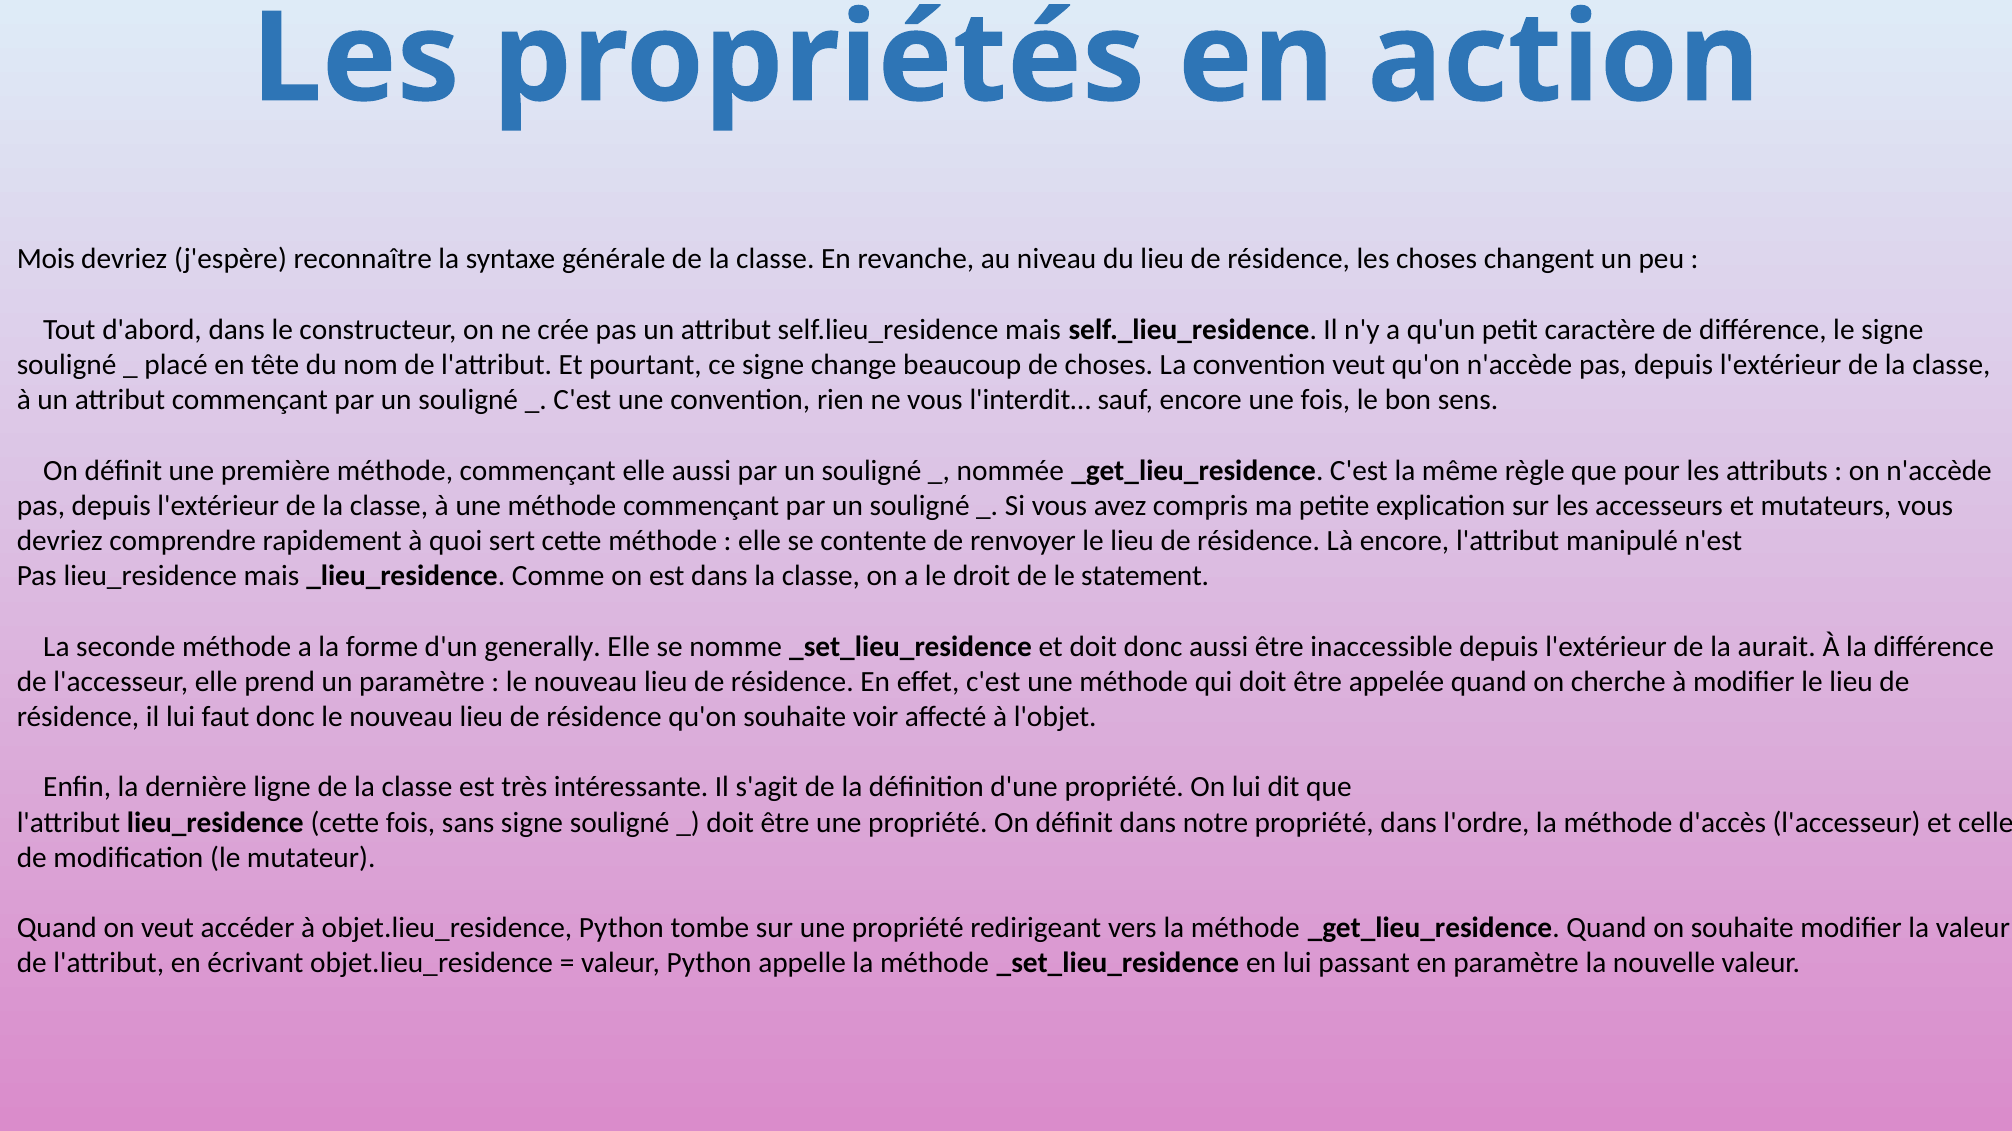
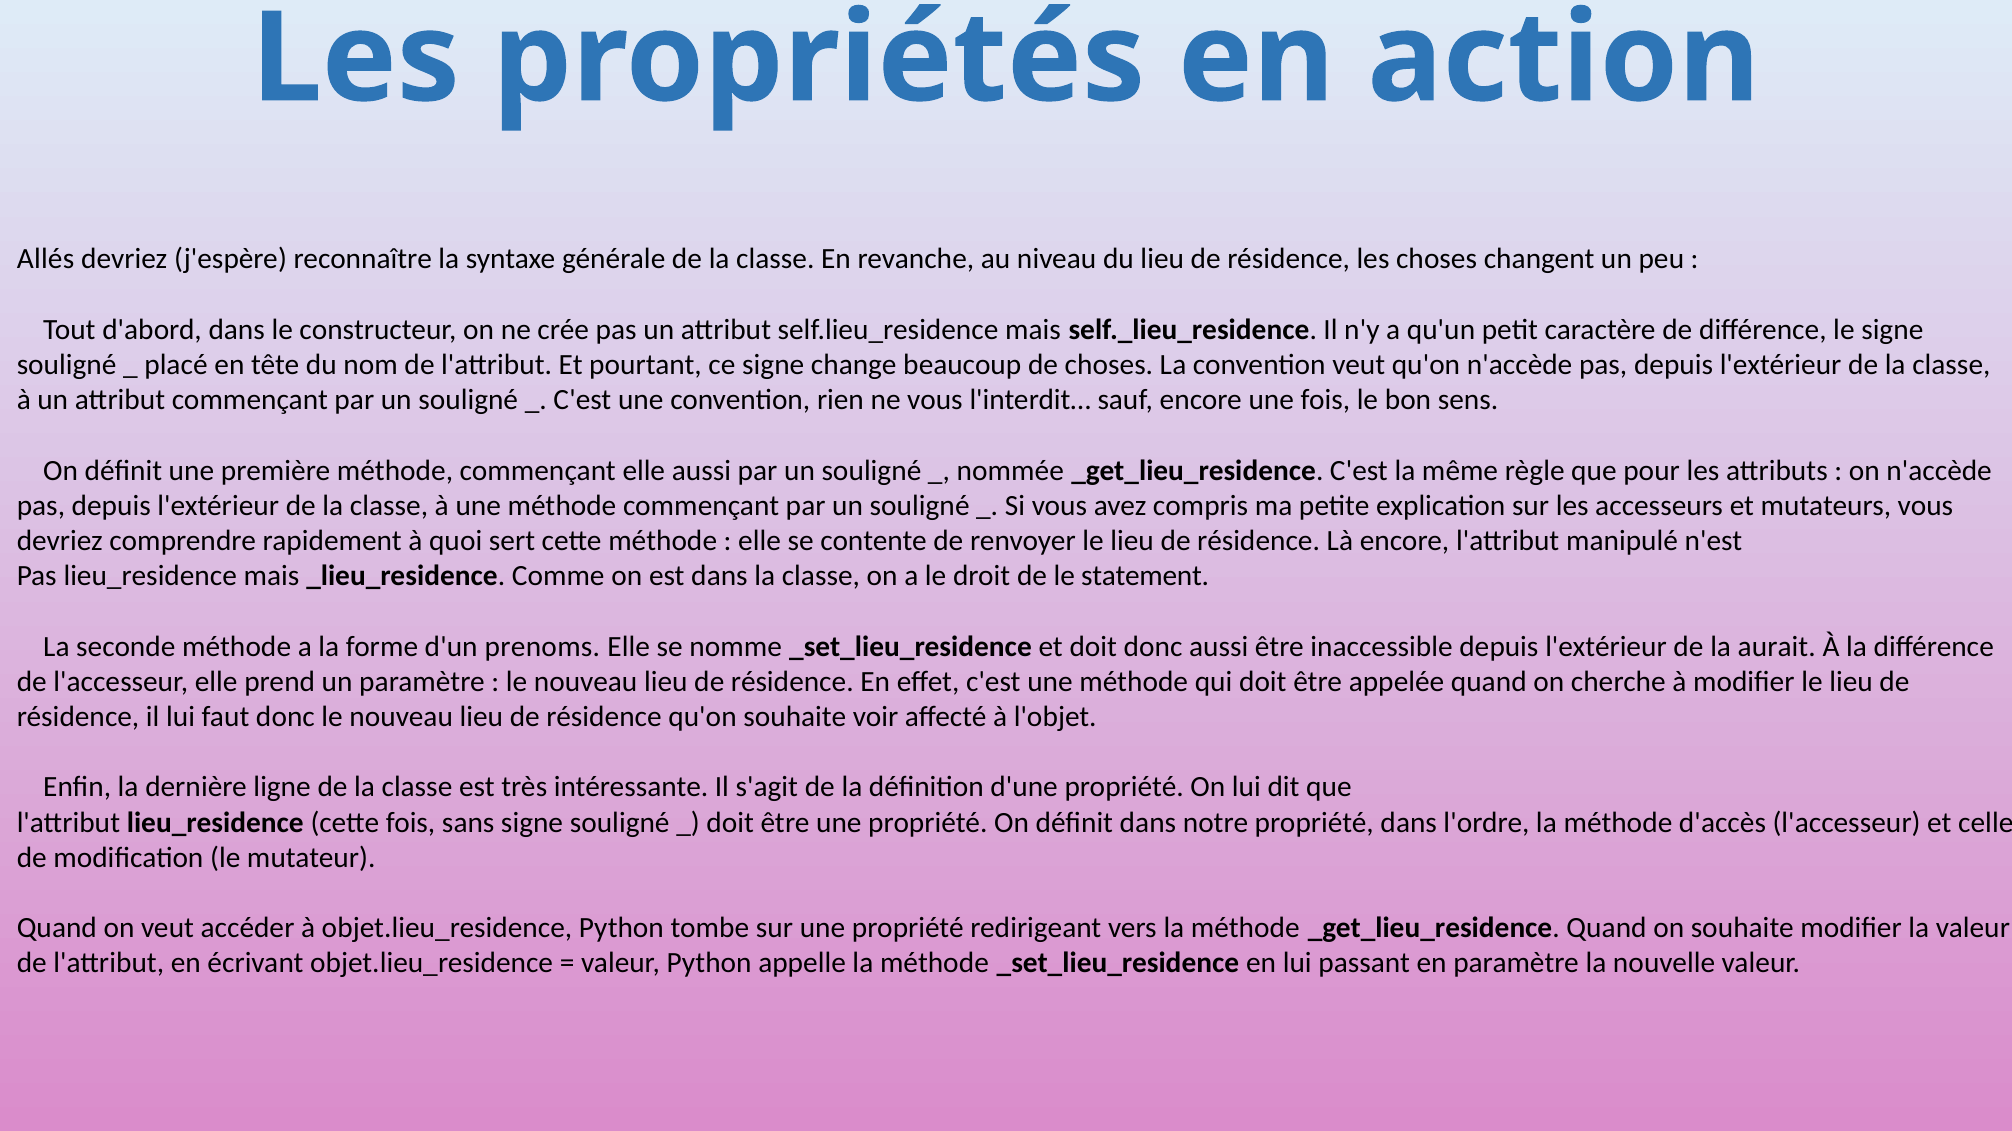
Mois: Mois -> Allés
generally: generally -> prenoms
